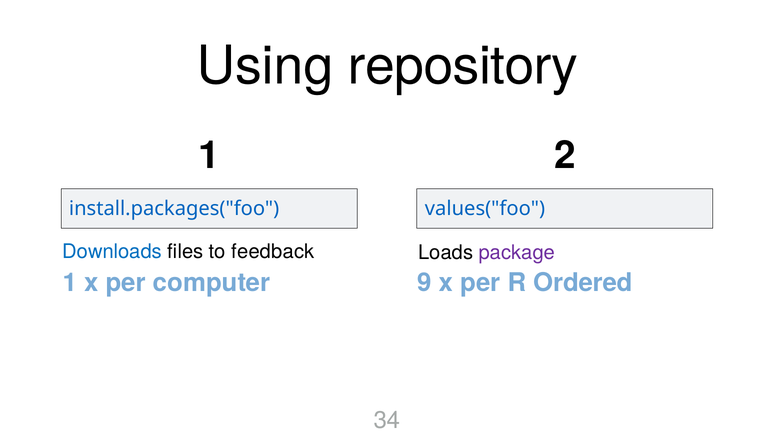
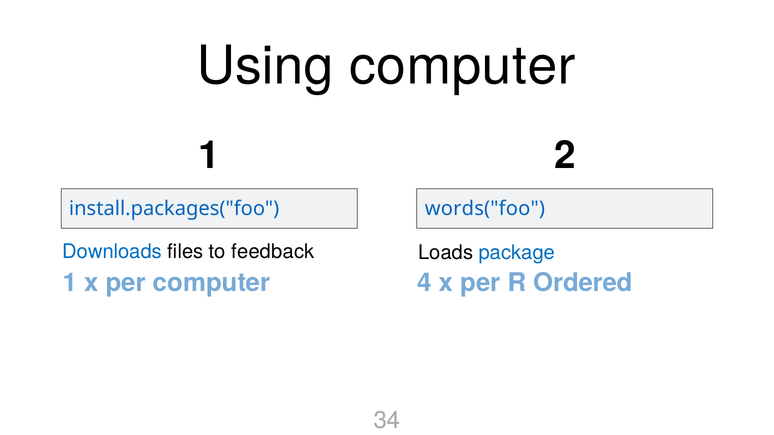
Using repository: repository -> computer
values("foo: values("foo -> words("foo
package colour: purple -> blue
computer 9: 9 -> 4
